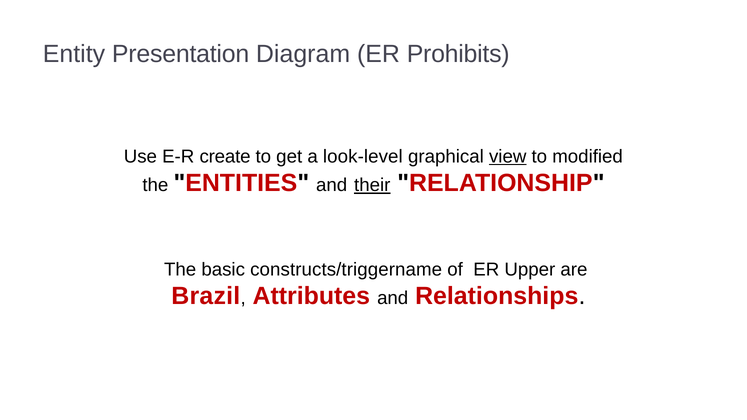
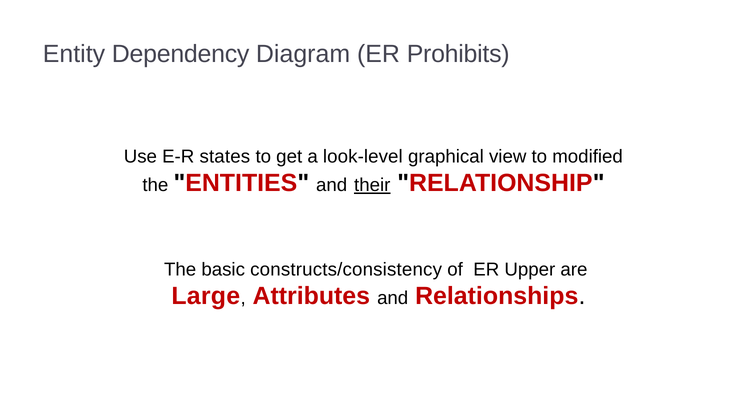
Presentation: Presentation -> Dependency
create: create -> states
view underline: present -> none
constructs/triggername: constructs/triggername -> constructs/consistency
Brazil: Brazil -> Large
